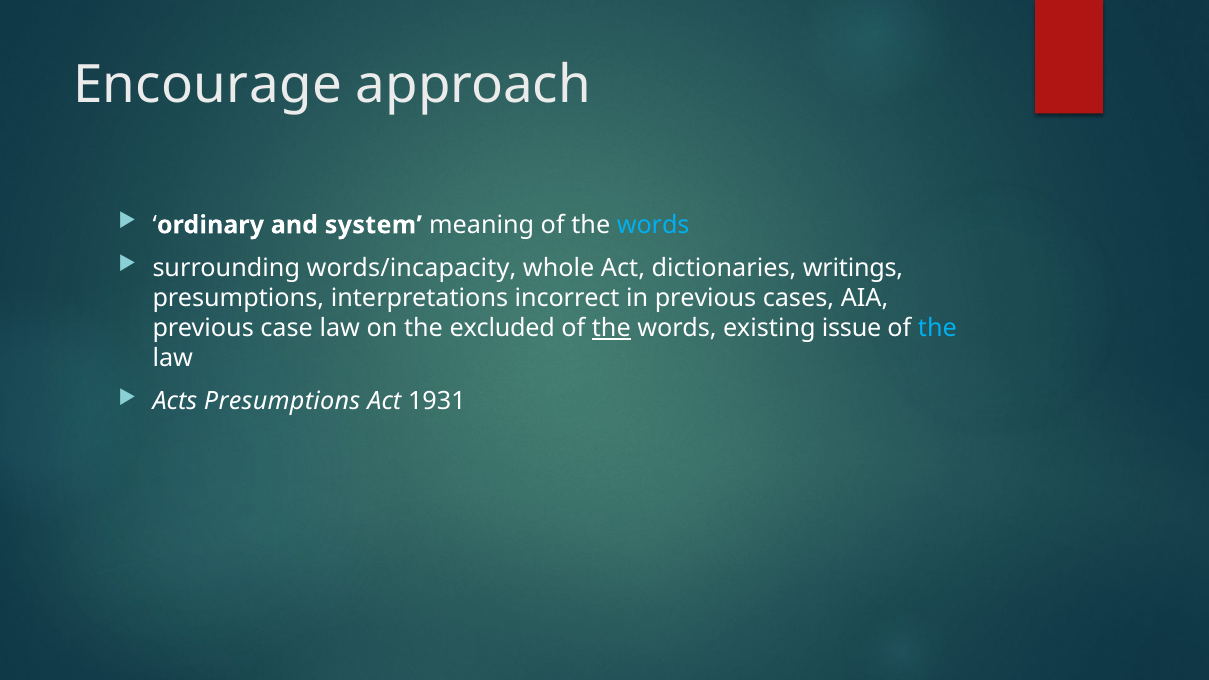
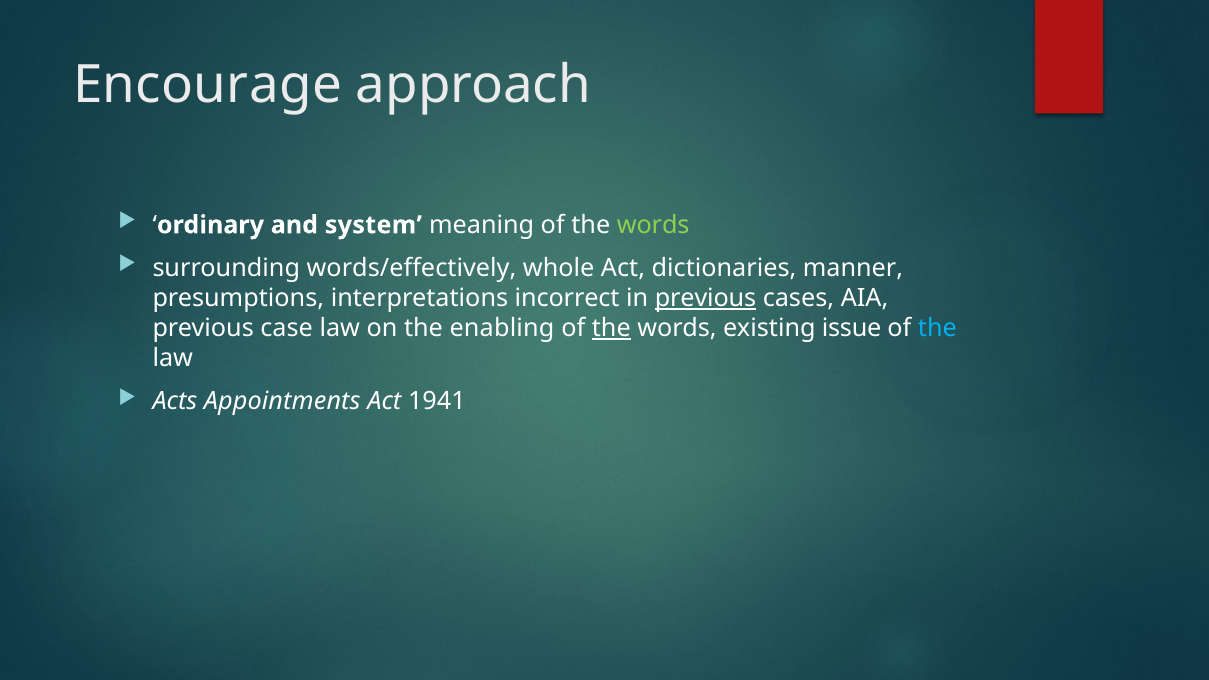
words at (653, 225) colour: light blue -> light green
words/incapacity: words/incapacity -> words/effectively
writings: writings -> manner
previous at (706, 298) underline: none -> present
excluded: excluded -> enabling
Acts Presumptions: Presumptions -> Appointments
1931: 1931 -> 1941
